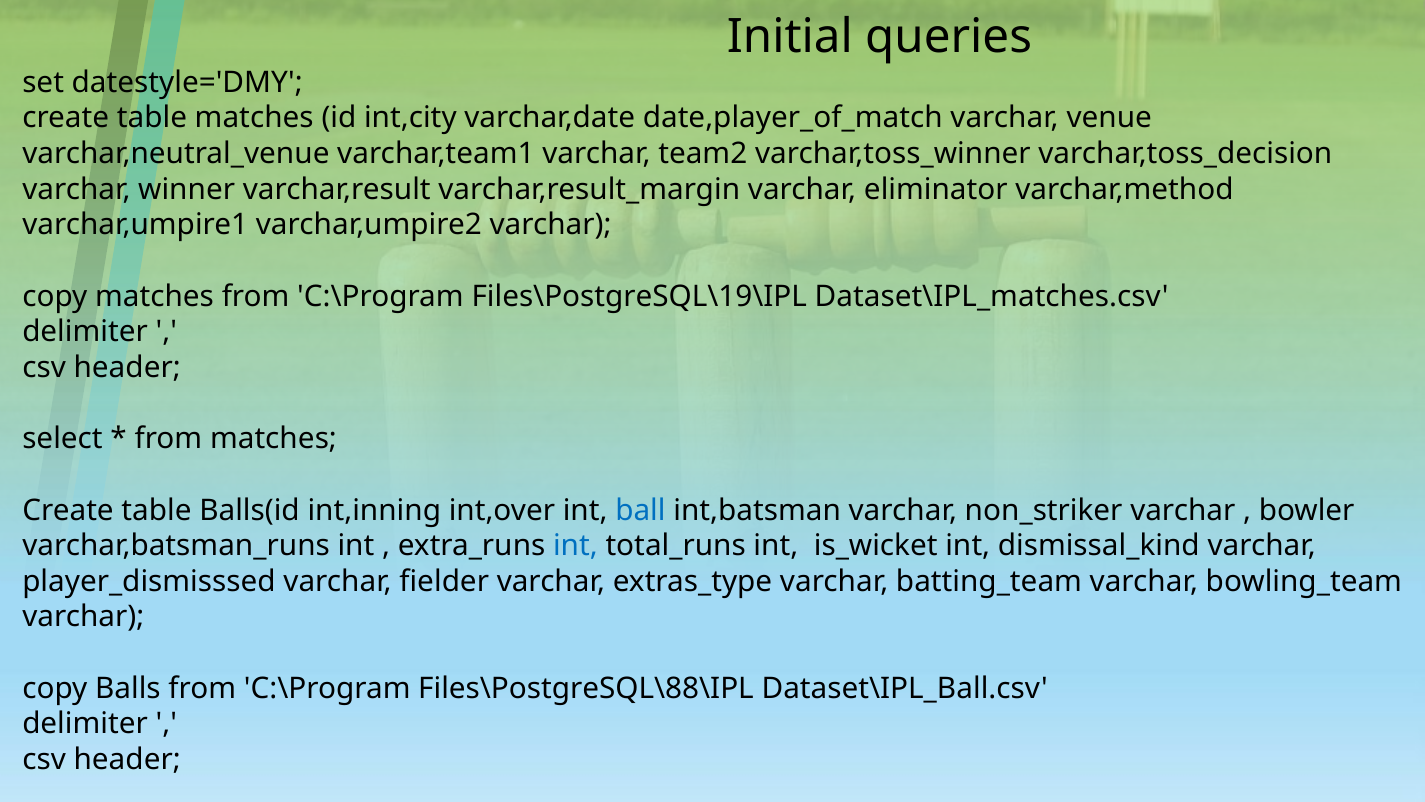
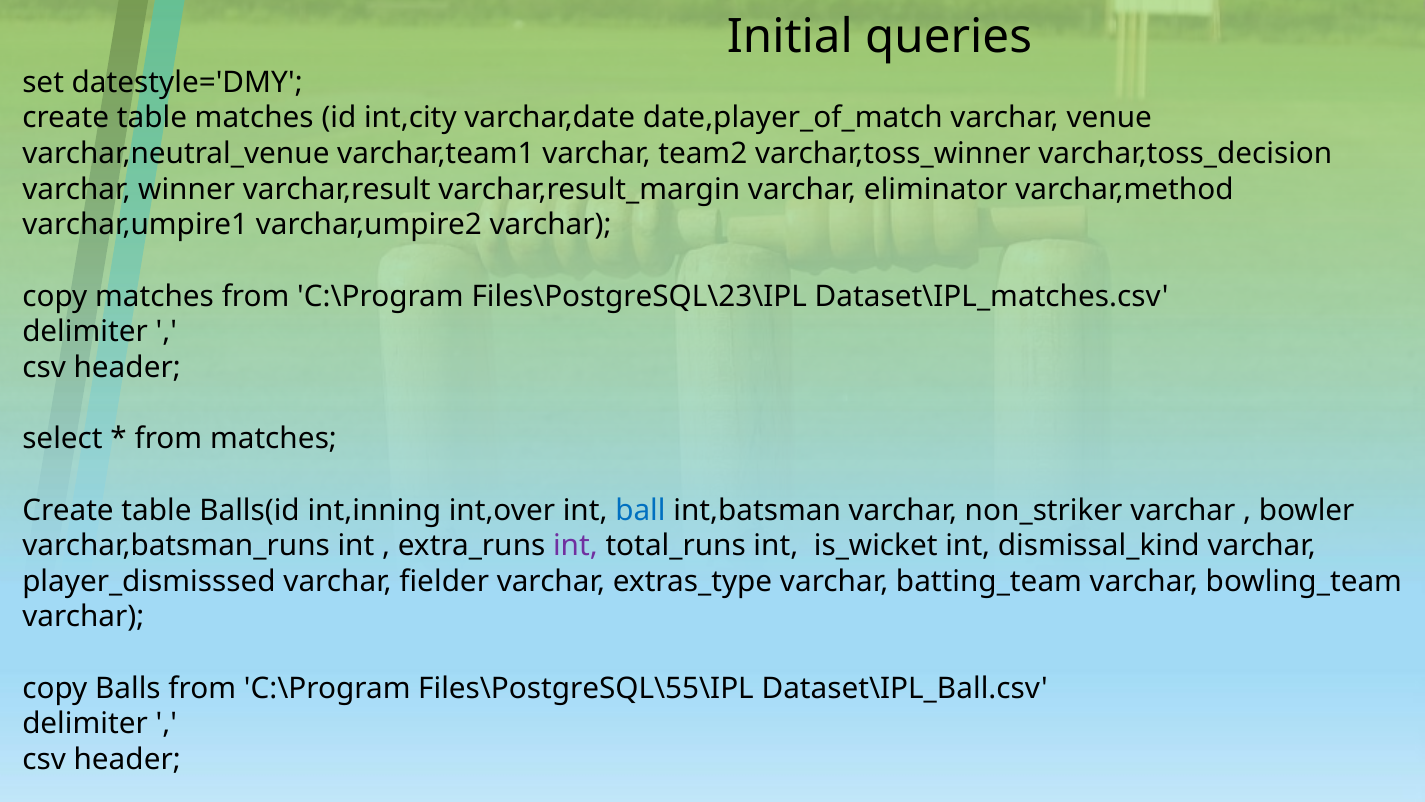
Files\PostgreSQL\19\IPL: Files\PostgreSQL\19\IPL -> Files\PostgreSQL\23\IPL
int at (575, 546) colour: blue -> purple
Files\PostgreSQL\88\IPL: Files\PostgreSQL\88\IPL -> Files\PostgreSQL\55\IPL
